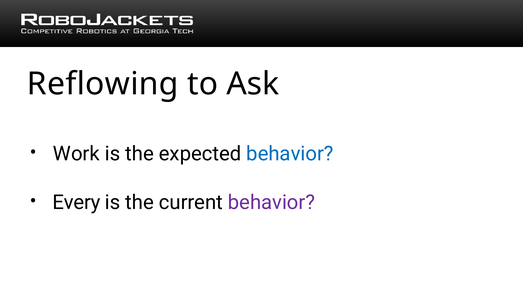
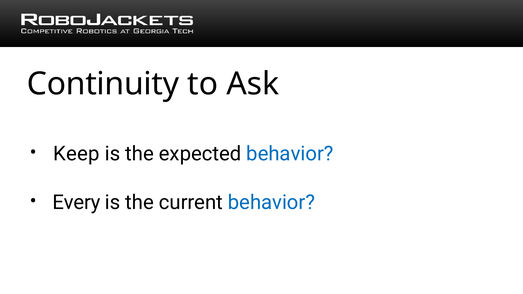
Reflowing: Reflowing -> Continuity
Work: Work -> Keep
behavior at (271, 203) colour: purple -> blue
